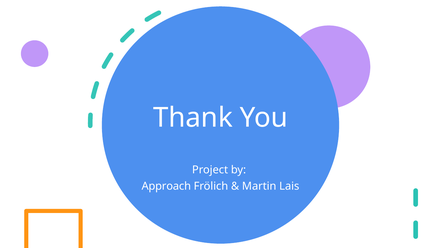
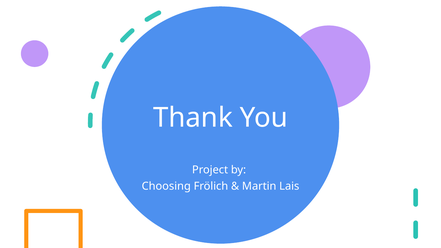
Approach: Approach -> Choosing
